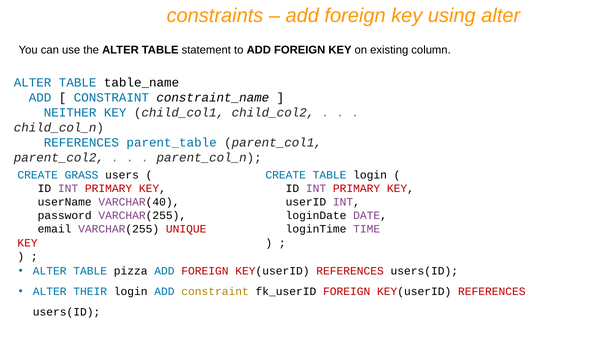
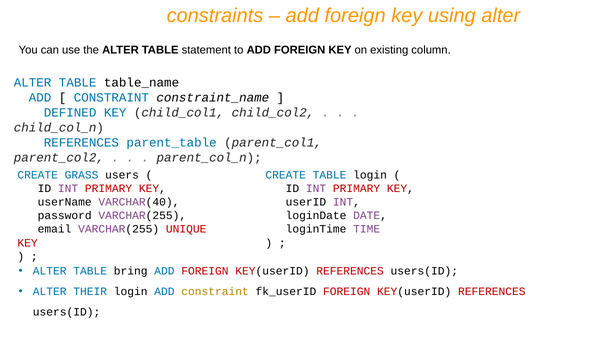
NEITHER: NEITHER -> DEFINED
pizza: pizza -> bring
